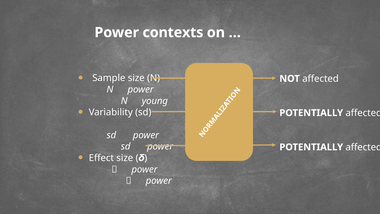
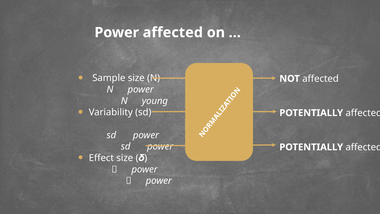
Power contexts: contexts -> affected
